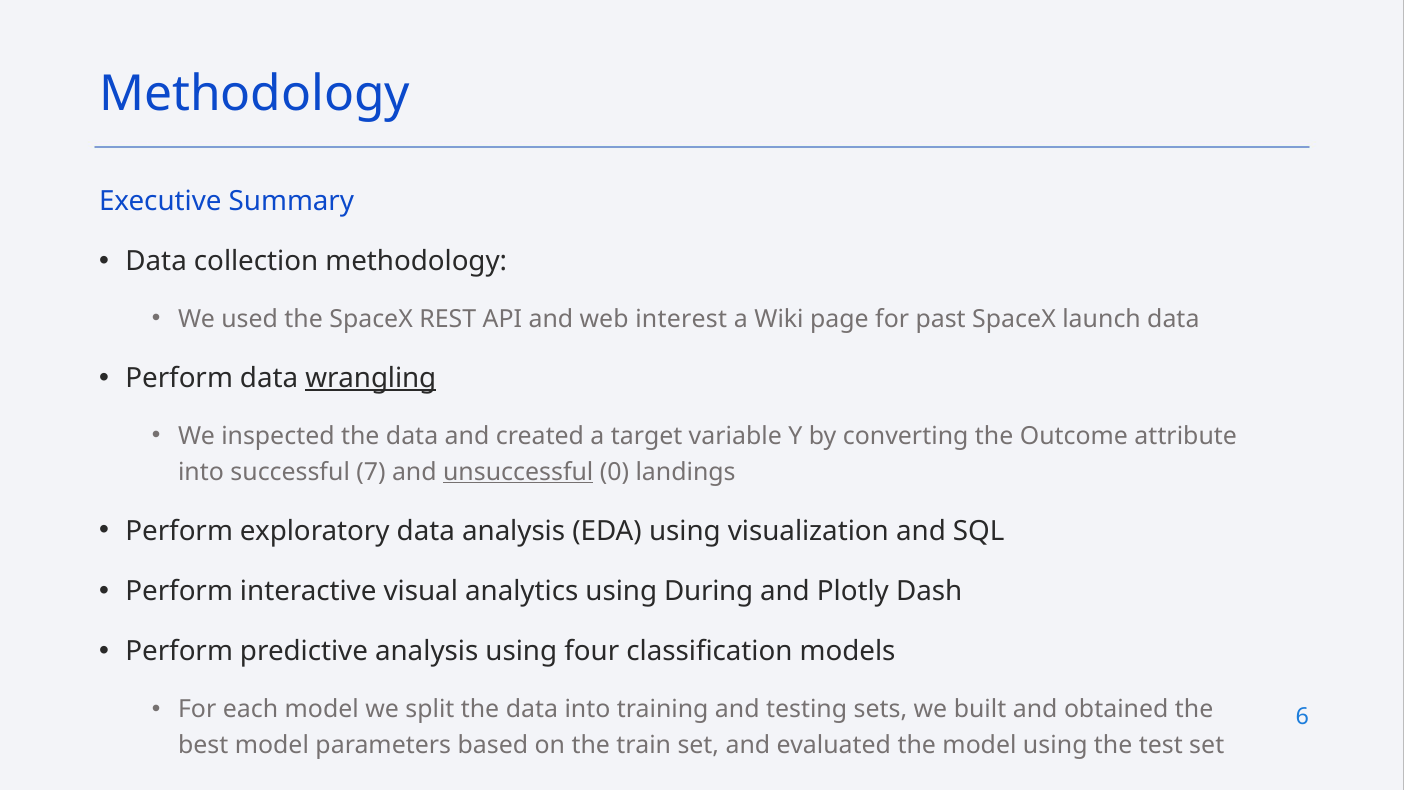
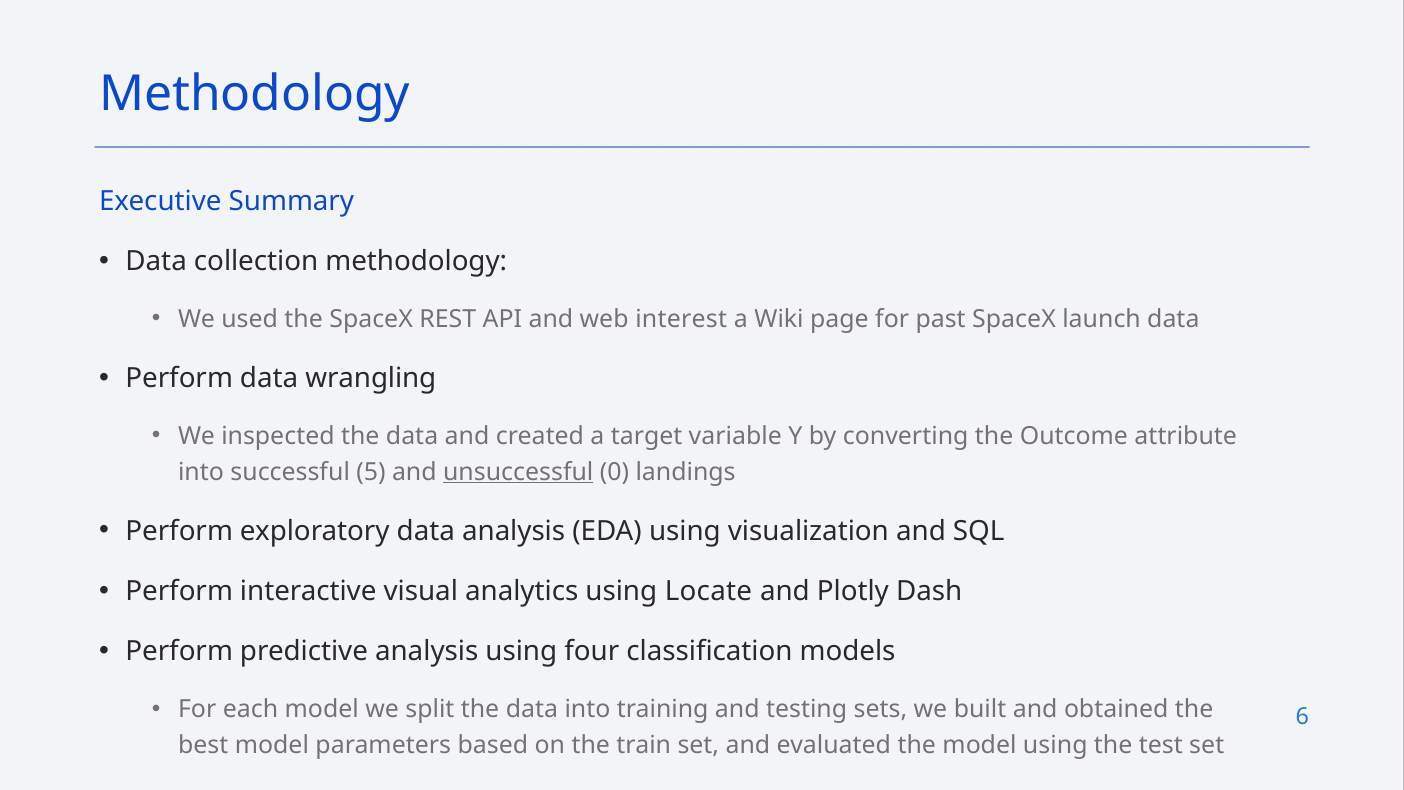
wrangling underline: present -> none
7: 7 -> 5
During: During -> Locate
